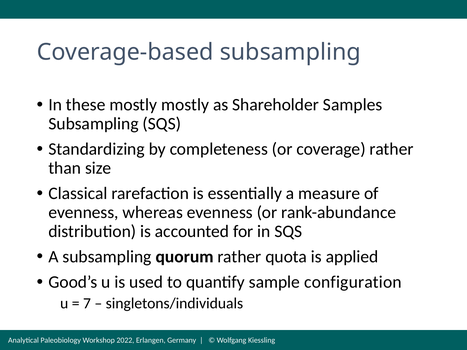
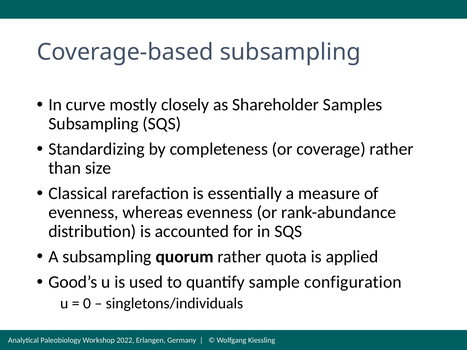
these: these -> curve
mostly mostly: mostly -> closely
7: 7 -> 0
